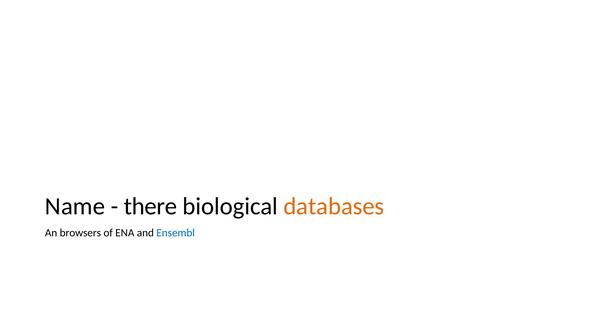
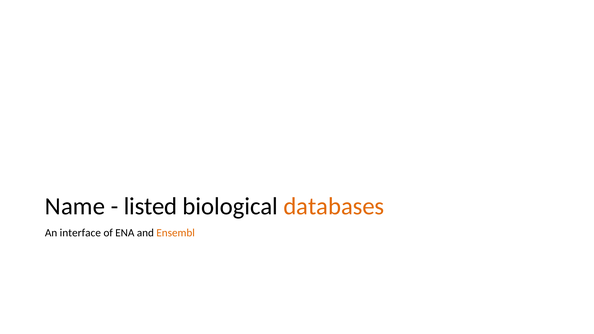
there: there -> listed
browsers: browsers -> interface
Ensembl colour: blue -> orange
